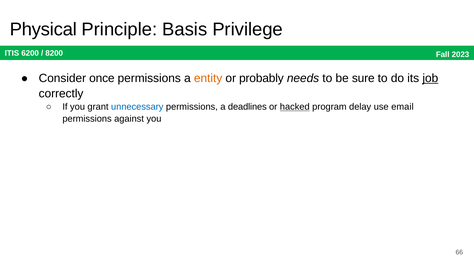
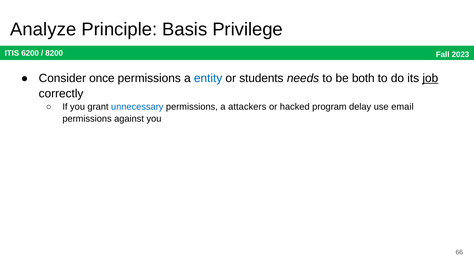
Physical: Physical -> Analyze
entity colour: orange -> blue
probably: probably -> students
sure: sure -> both
deadlines: deadlines -> attackers
hacked underline: present -> none
